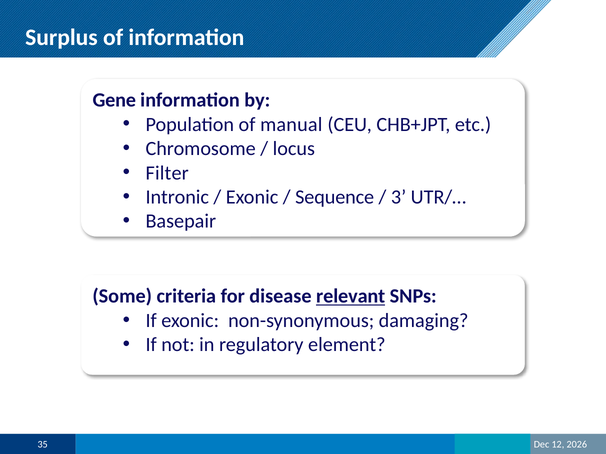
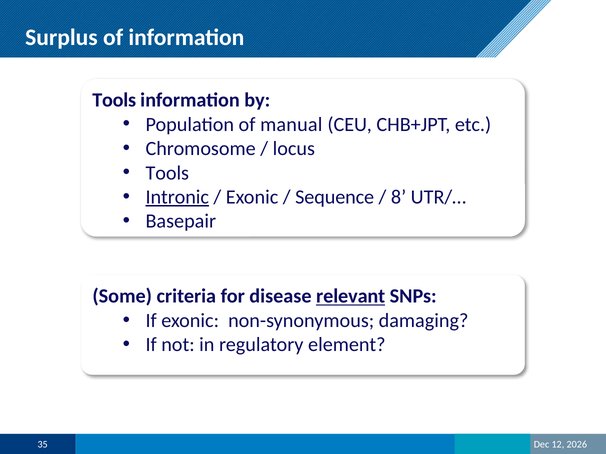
Gene at (114, 100): Gene -> Tools
Filter at (167, 173): Filter -> Tools
Intronic underline: none -> present
3: 3 -> 8
